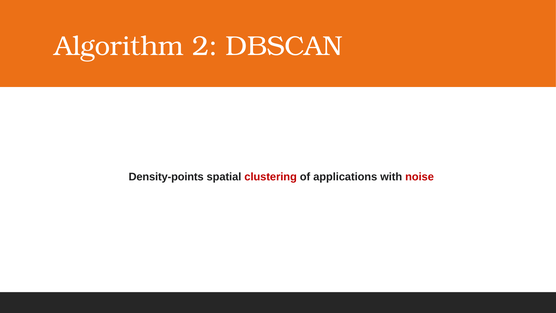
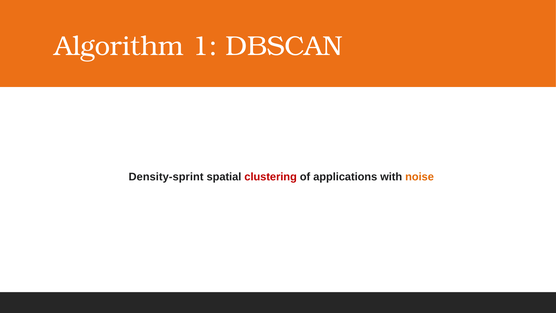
2: 2 -> 1
Density-points: Density-points -> Density-sprint
noise colour: red -> orange
